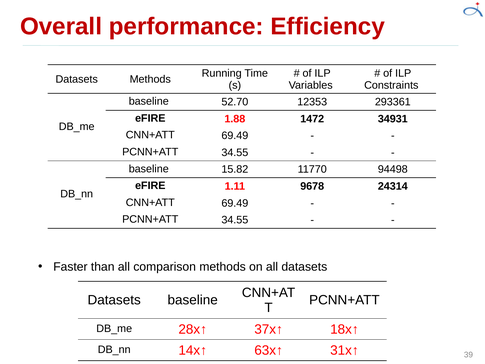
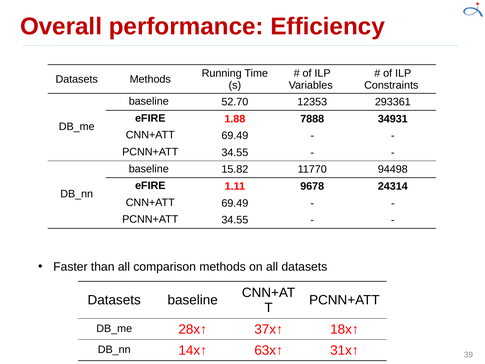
1472: 1472 -> 7888
